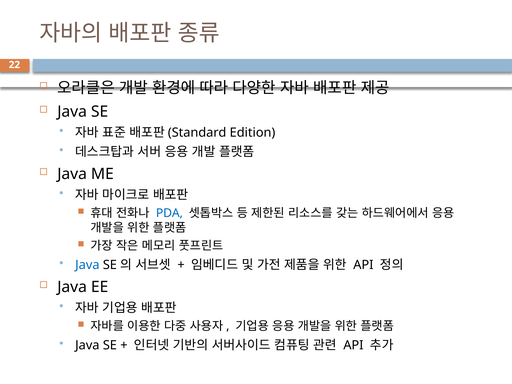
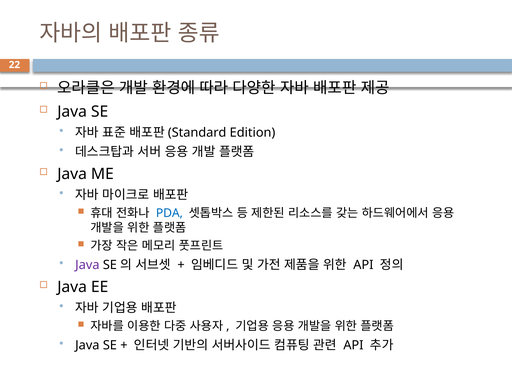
Java at (87, 265) colour: blue -> purple
